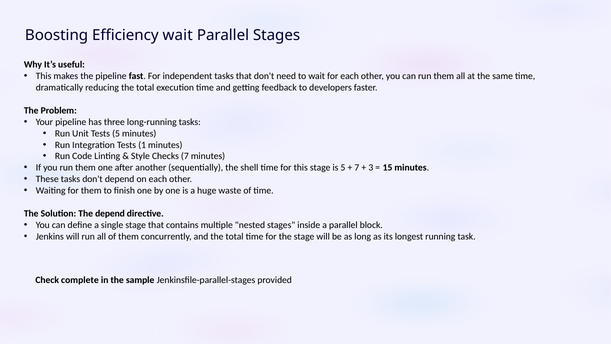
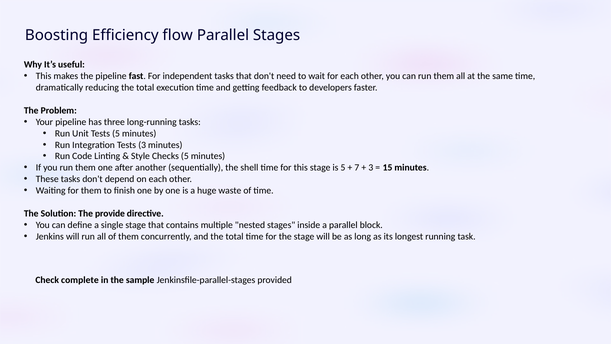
Efficiency wait: wait -> flow
Tests 1: 1 -> 3
Checks 7: 7 -> 5
The depend: depend -> provide
